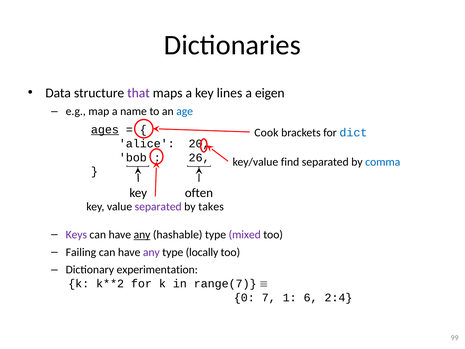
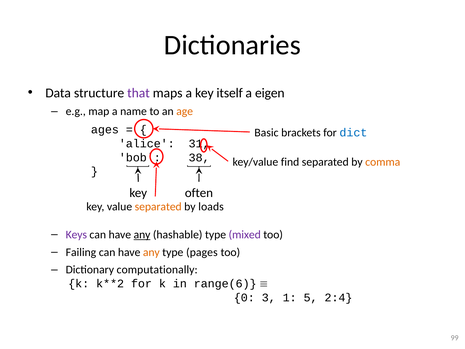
lines: lines -> itself
age colour: blue -> orange
ages underline: present -> none
Cook: Cook -> Basic
20: 20 -> 31
26: 26 -> 38
comma colour: blue -> orange
separated at (158, 206) colour: purple -> orange
takes: takes -> loads
any at (151, 252) colour: purple -> orange
locally: locally -> pages
experimentation: experimentation -> computationally
range(7: range(7 -> range(6
7: 7 -> 3
6: 6 -> 5
